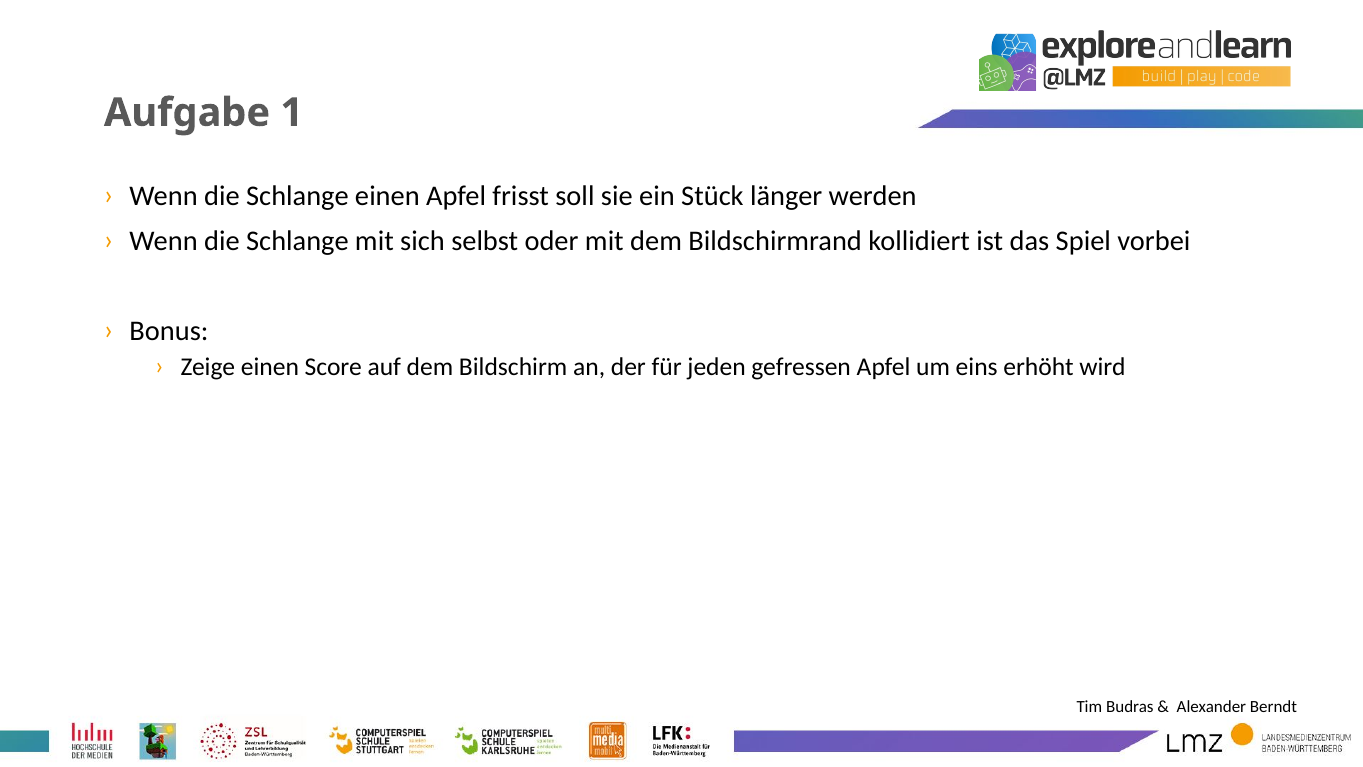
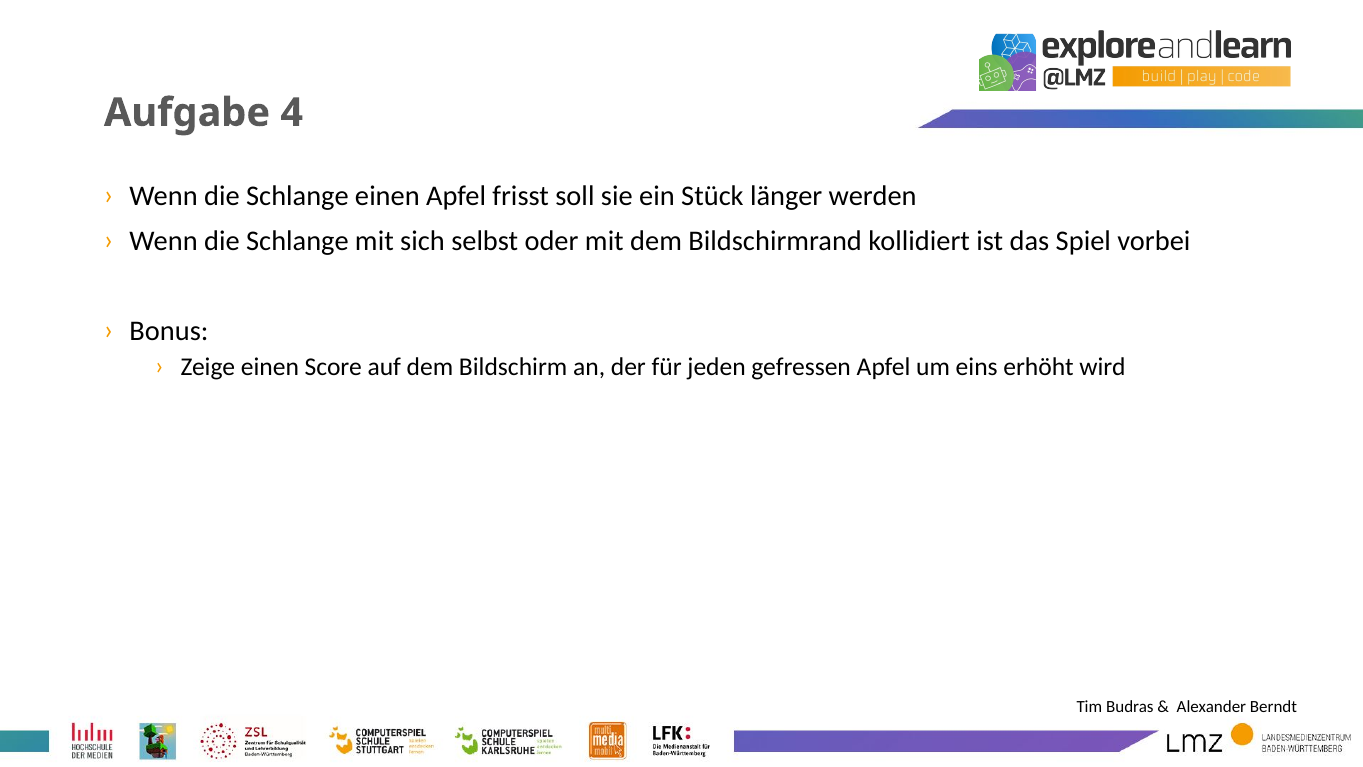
1: 1 -> 4
